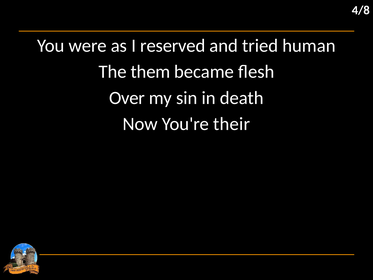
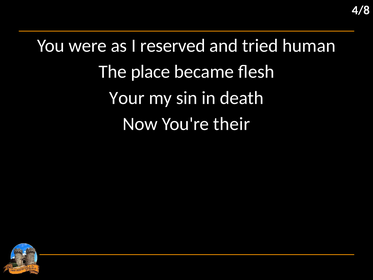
them: them -> place
Over: Over -> Your
